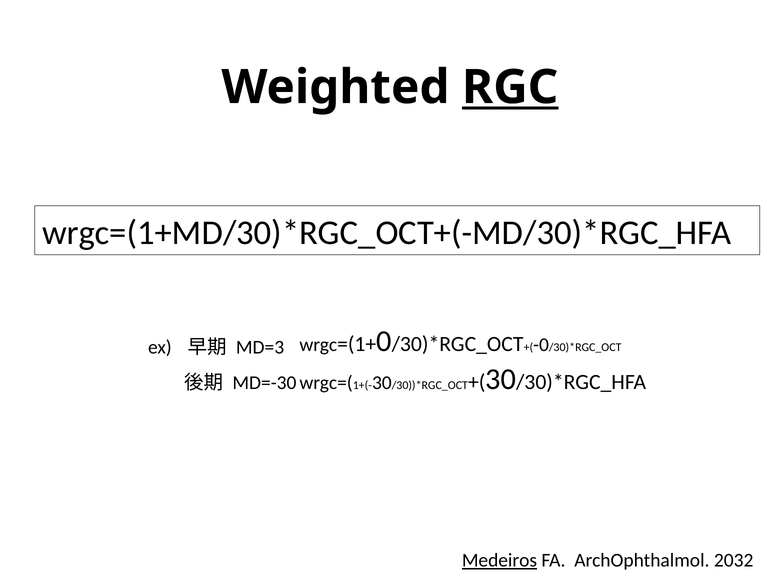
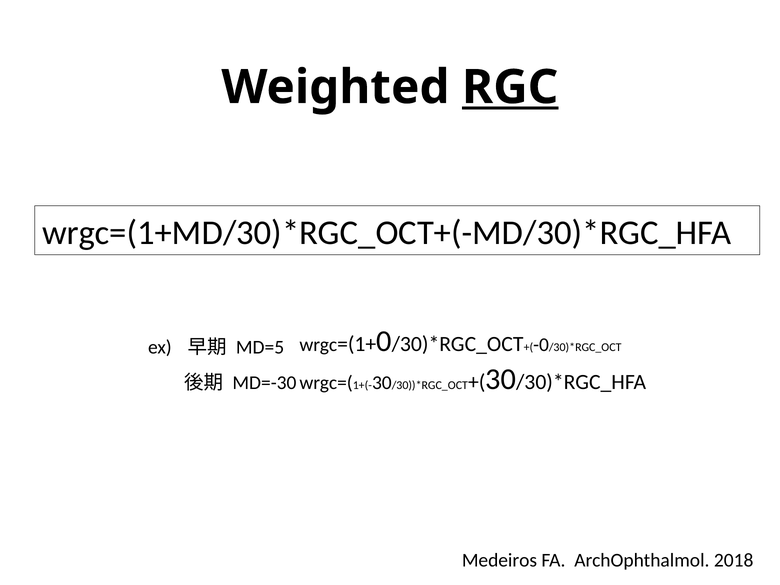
MD=3: MD=3 -> MD=5
Medeiros underline: present -> none
2032: 2032 -> 2018
